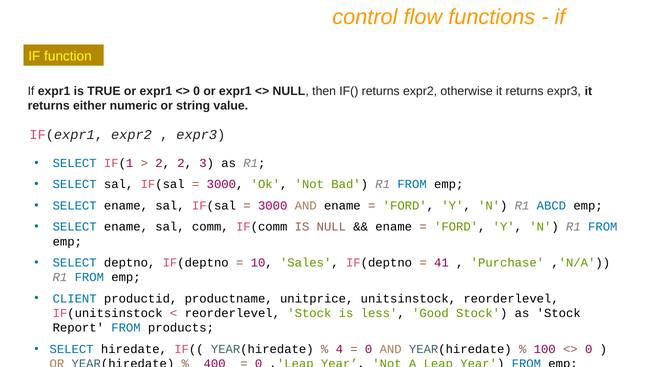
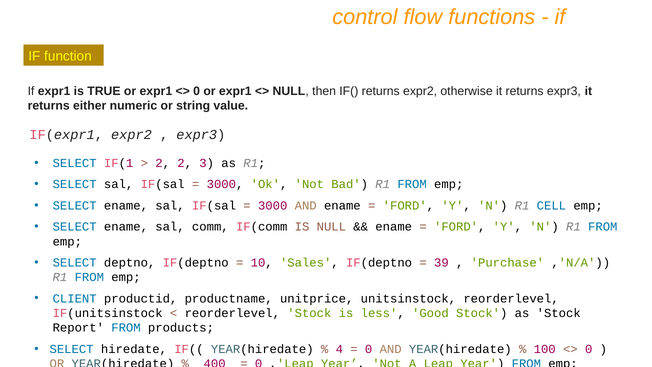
ABCD: ABCD -> CELL
41: 41 -> 39
